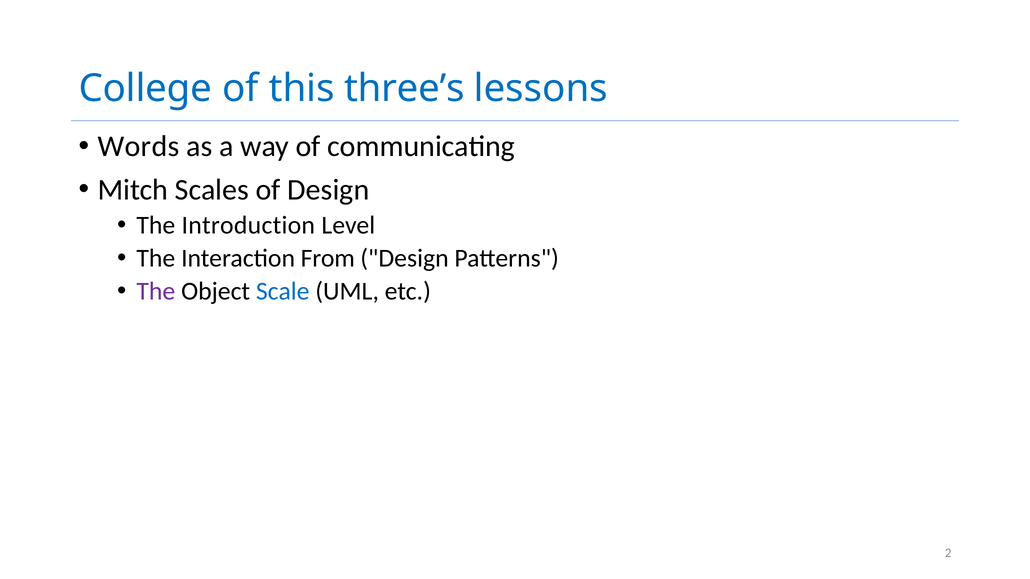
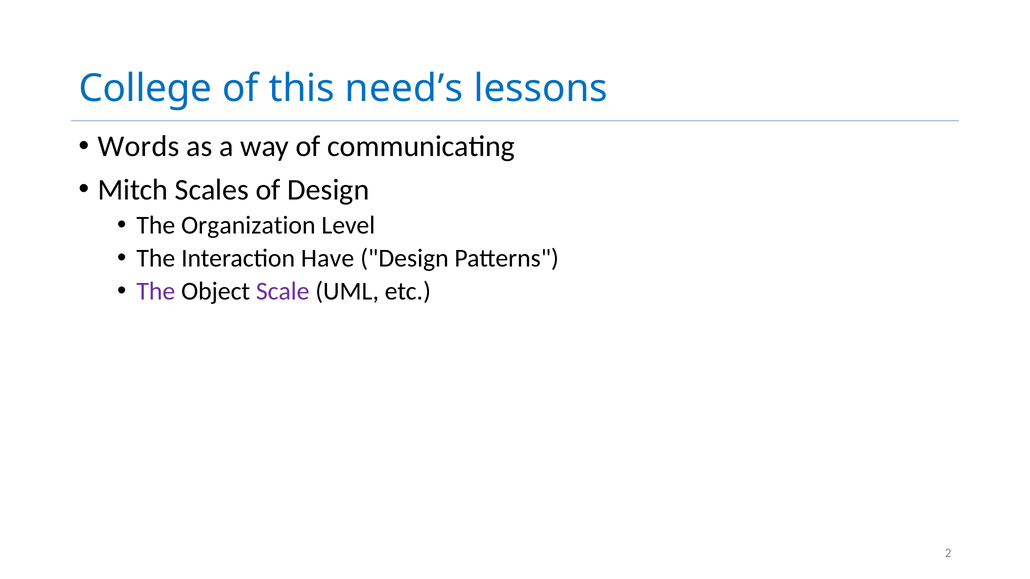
three’s: three’s -> need’s
Introduction: Introduction -> Organization
From: From -> Have
Scale colour: blue -> purple
